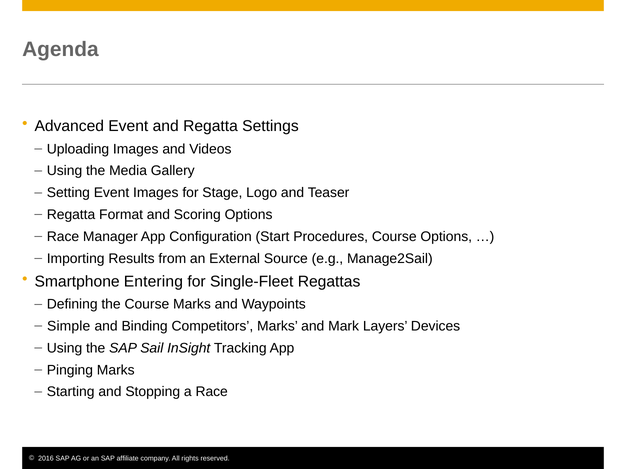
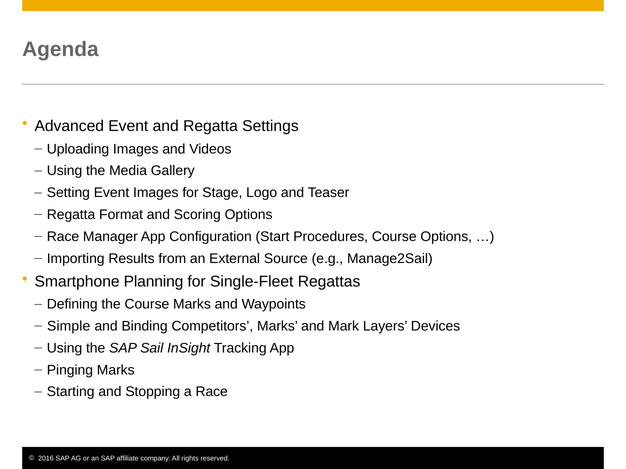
Entering: Entering -> Planning
